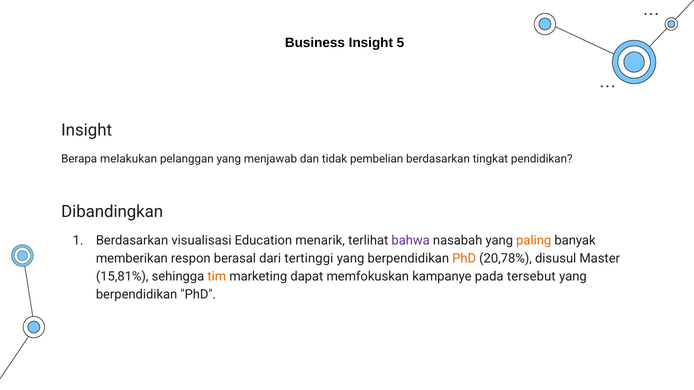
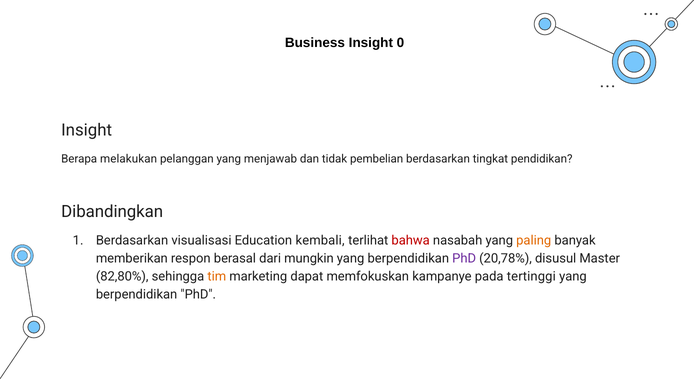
5: 5 -> 0
menarik: menarik -> kembali
bahwa colour: purple -> red
tertinggi: tertinggi -> mungkin
PhD at (464, 259) colour: orange -> purple
15,81%: 15,81% -> 82,80%
tersebut: tersebut -> tertinggi
